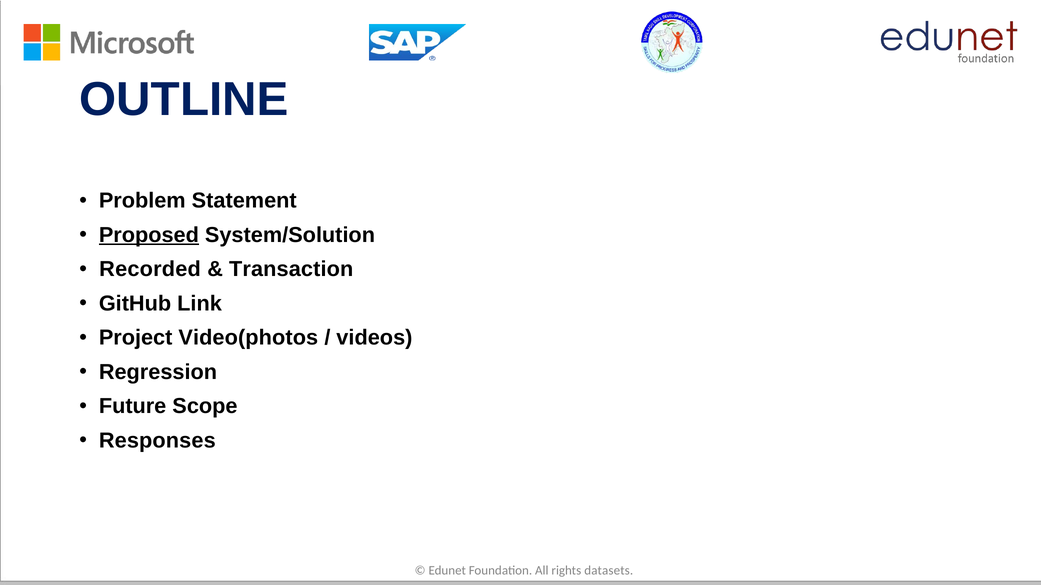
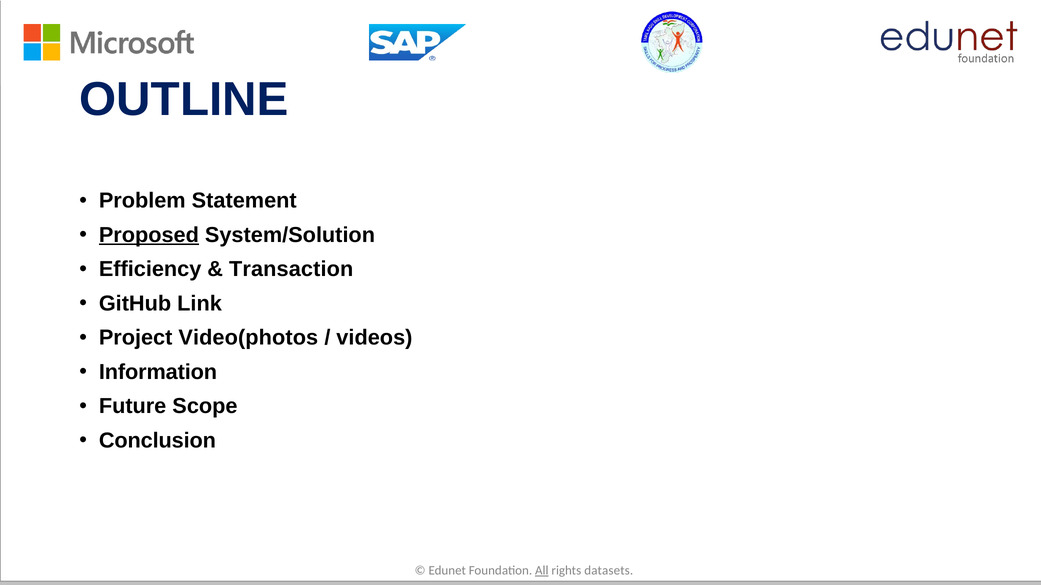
Recorded: Recorded -> Efficiency
Regression: Regression -> Information
Responses: Responses -> Conclusion
All underline: none -> present
